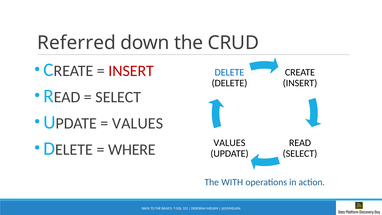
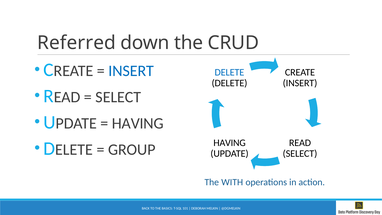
INSERT at (131, 71) colour: red -> blue
VALUES at (138, 123): VALUES -> HAVING
VALUES at (229, 143): VALUES -> HAVING
WHERE: WHERE -> GROUP
